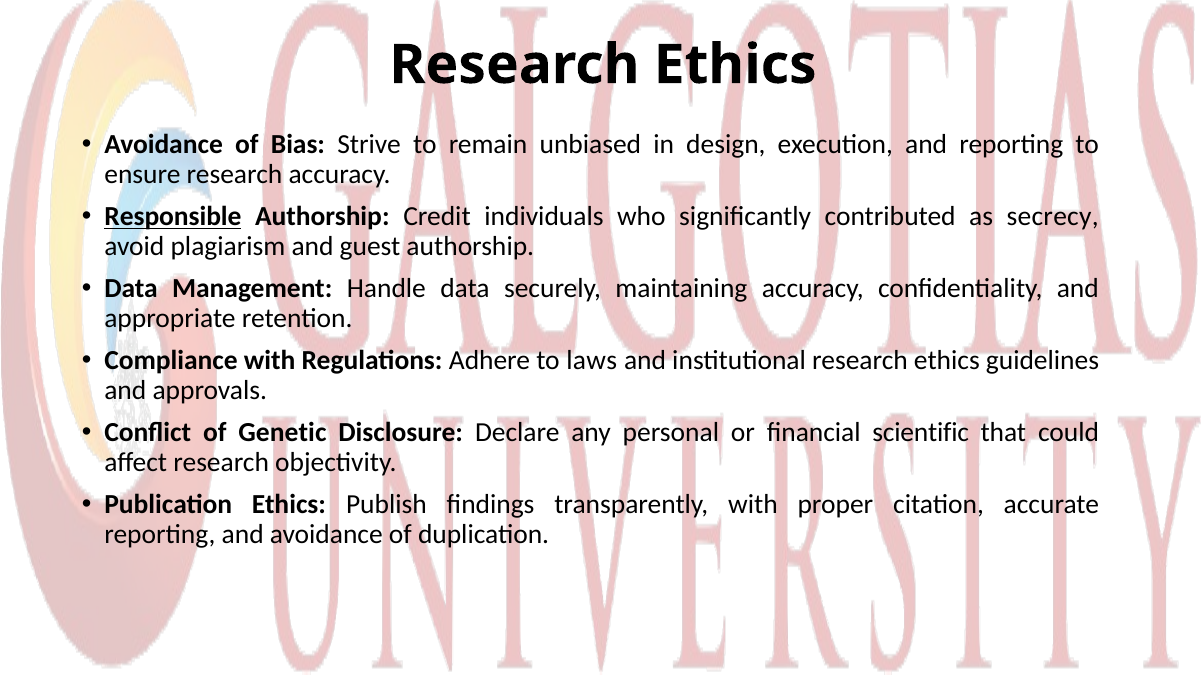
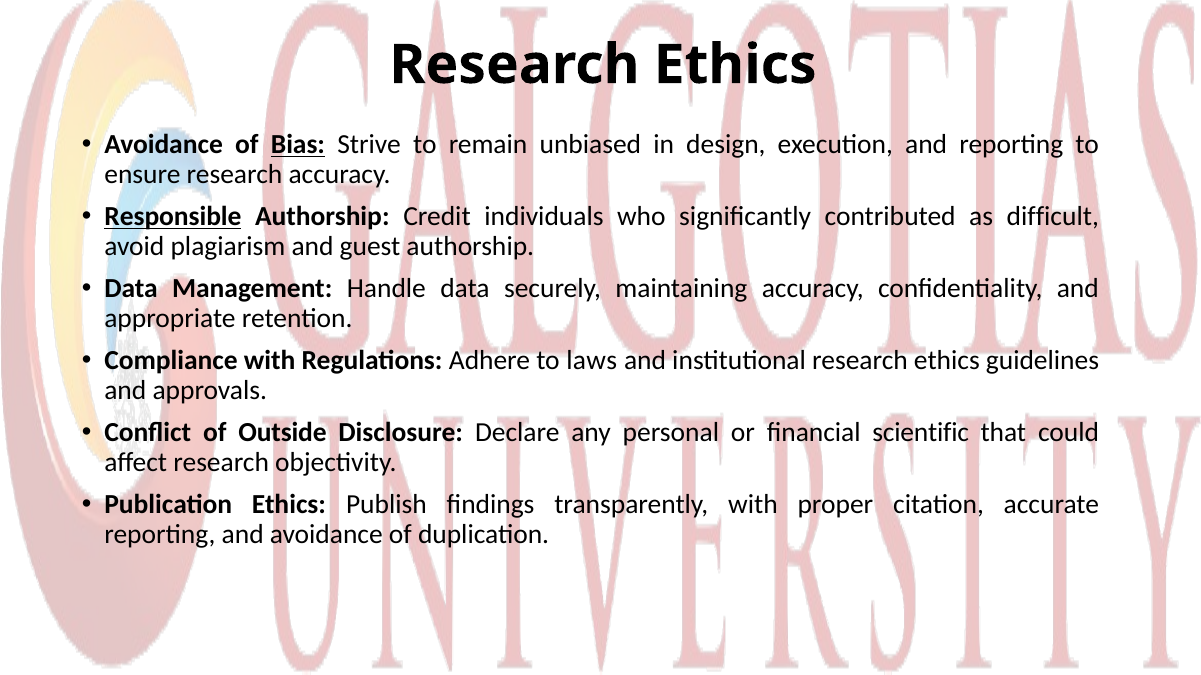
Bias underline: none -> present
secrecy: secrecy -> difficult
Genetic: Genetic -> Outside
